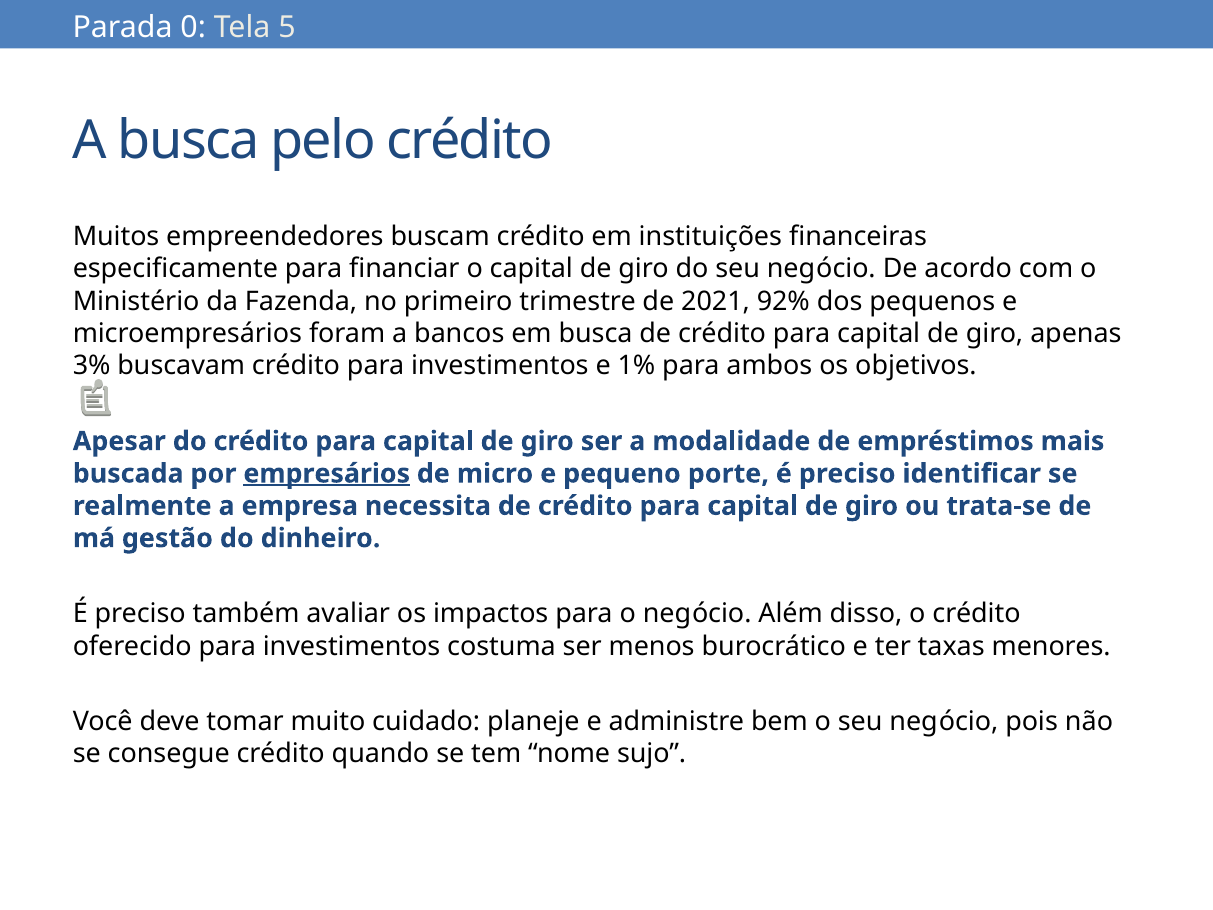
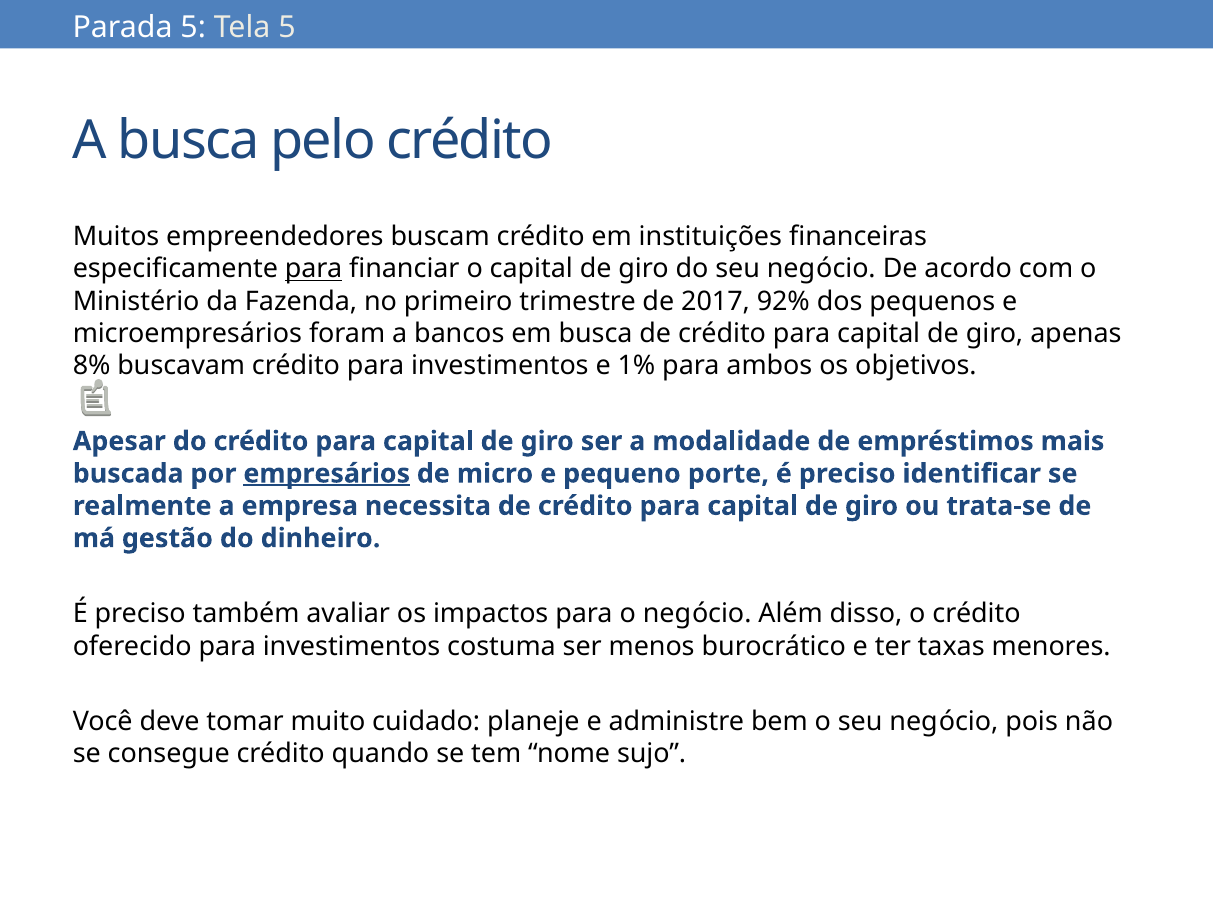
Parada 0: 0 -> 5
para at (314, 269) underline: none -> present
2021: 2021 -> 2017
3%: 3% -> 8%
